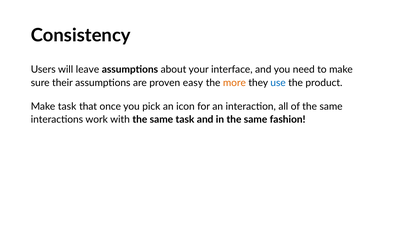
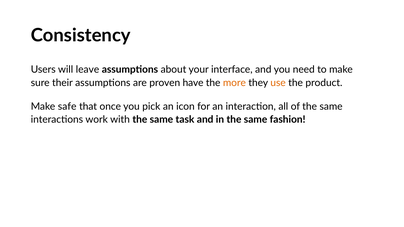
easy: easy -> have
use colour: blue -> orange
Make task: task -> safe
